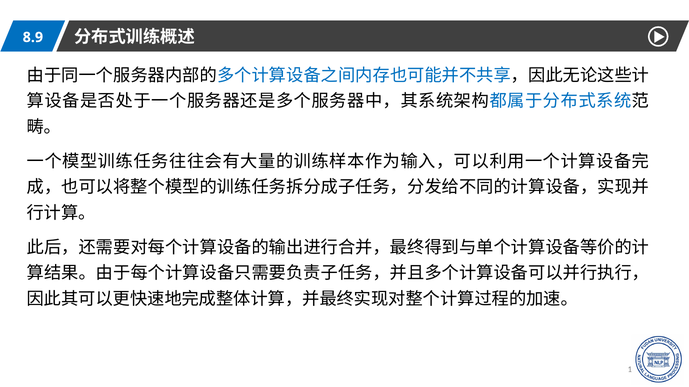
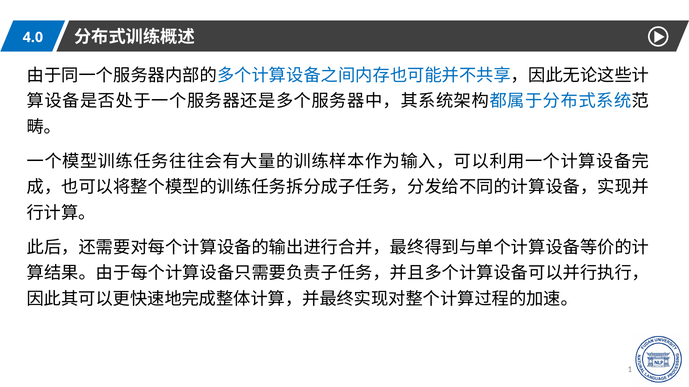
8.9: 8.9 -> 4.0
